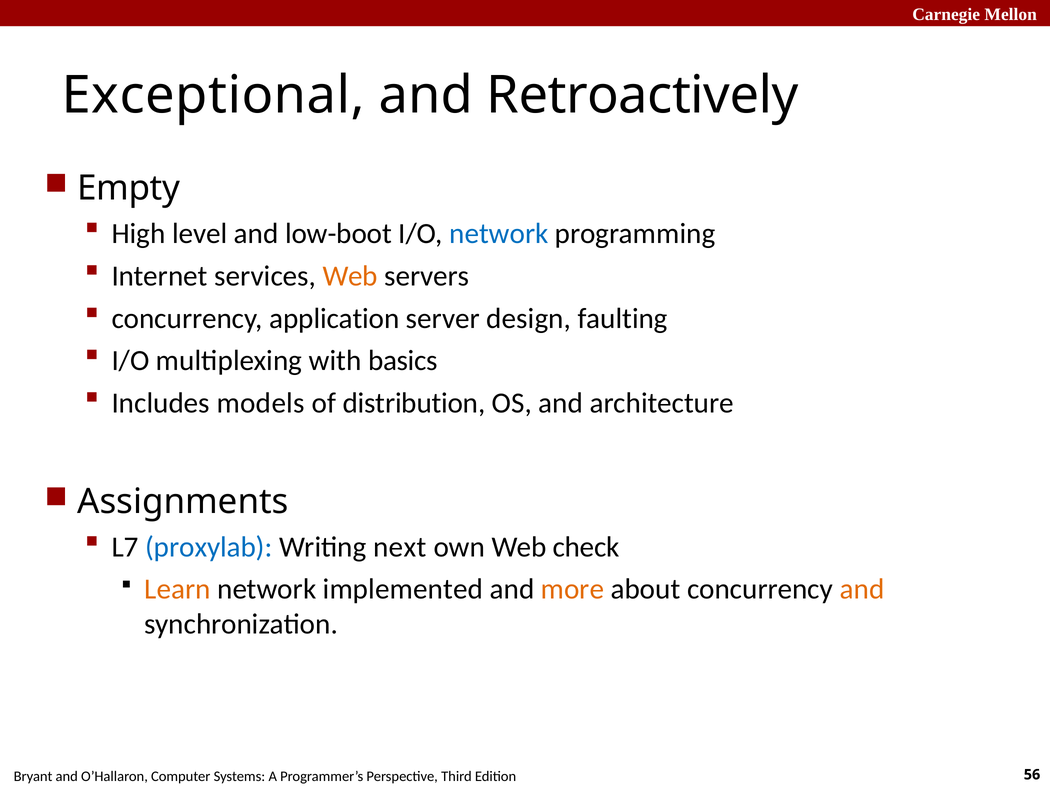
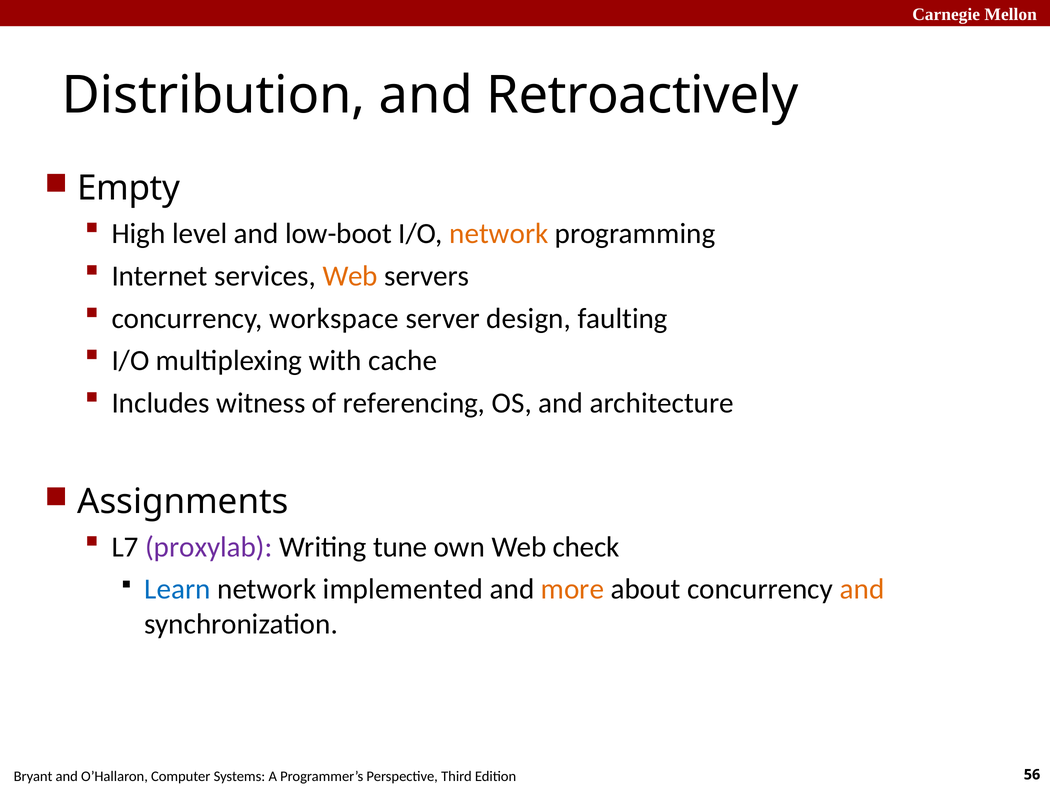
Exceptional: Exceptional -> Distribution
network at (499, 234) colour: blue -> orange
application: application -> workspace
basics: basics -> cache
models: models -> witness
distribution: distribution -> referencing
proxylab colour: blue -> purple
next: next -> tune
Learn colour: orange -> blue
